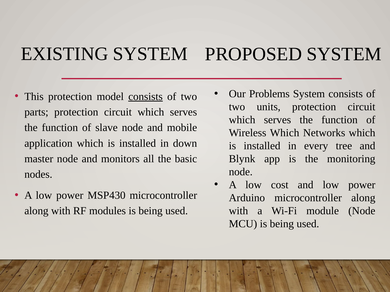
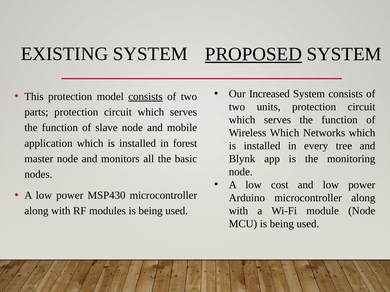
PROPOSED underline: none -> present
Problems: Problems -> Increased
down: down -> forest
